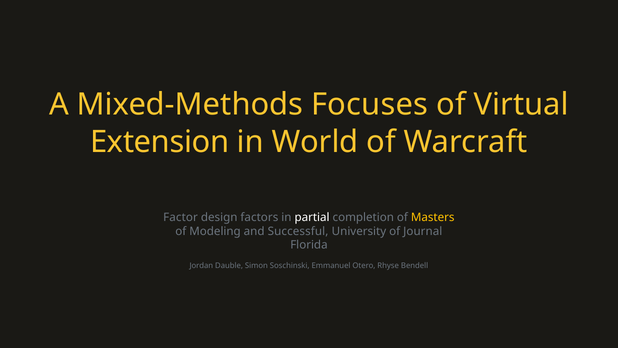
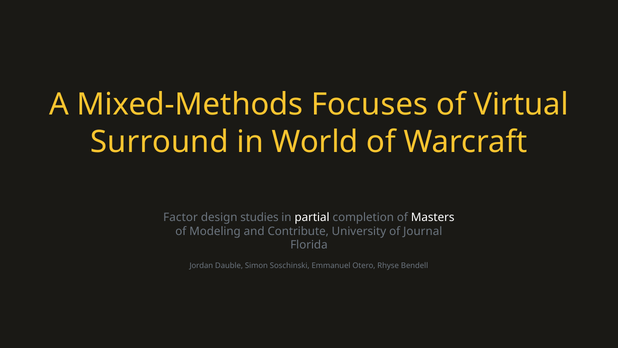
Extension: Extension -> Surround
factors: factors -> studies
Masters colour: yellow -> white
Successful: Successful -> Contribute
